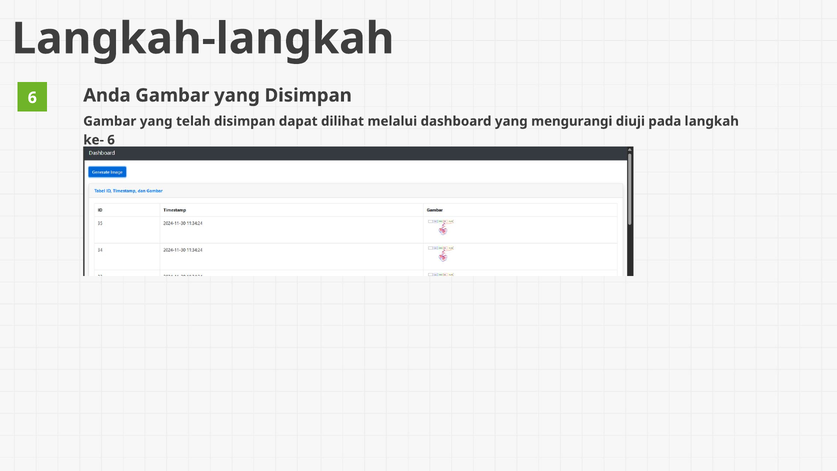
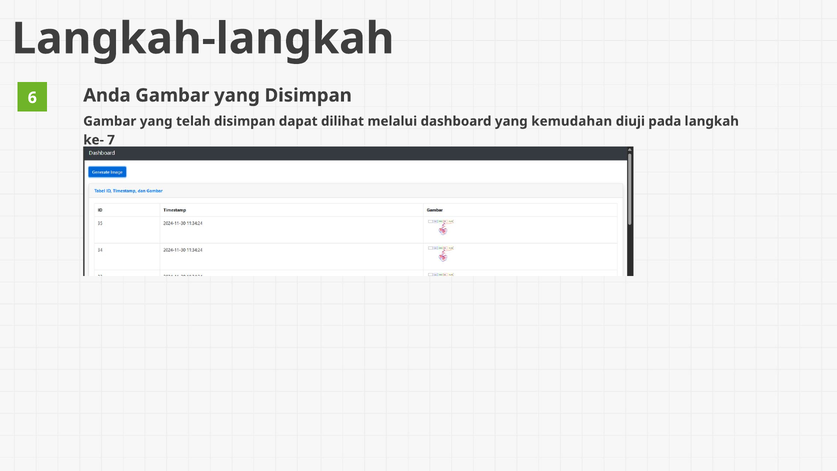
mengurangi: mengurangi -> kemudahan
ke- 6: 6 -> 7
